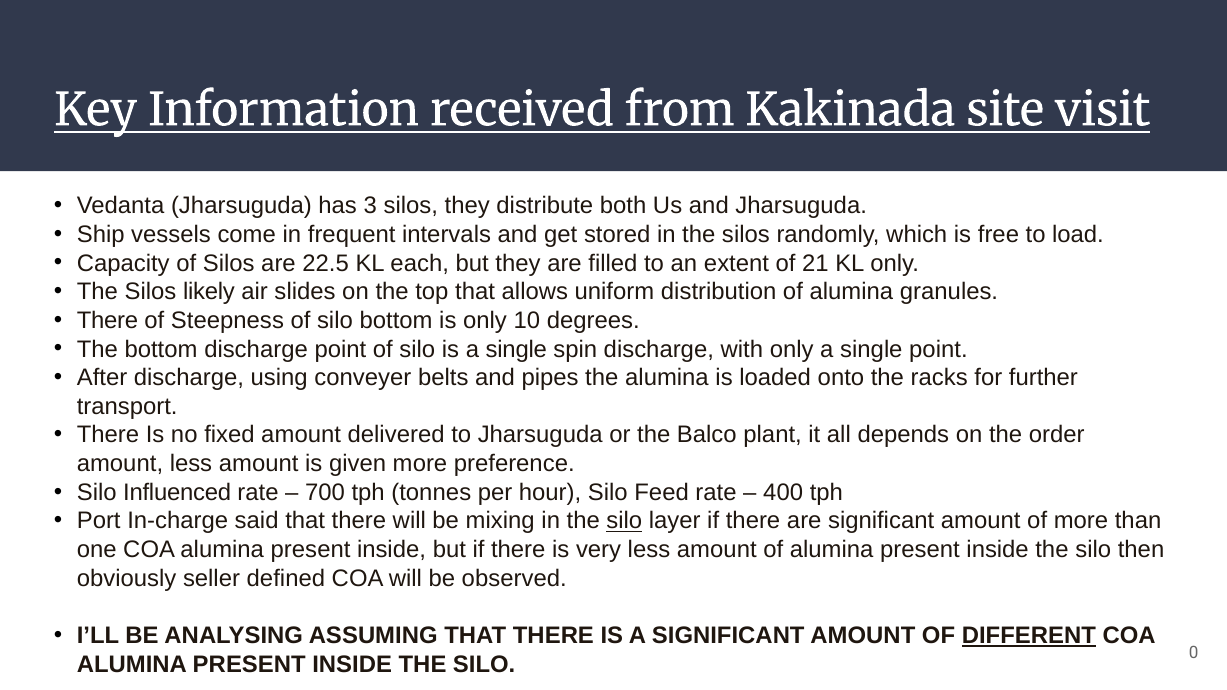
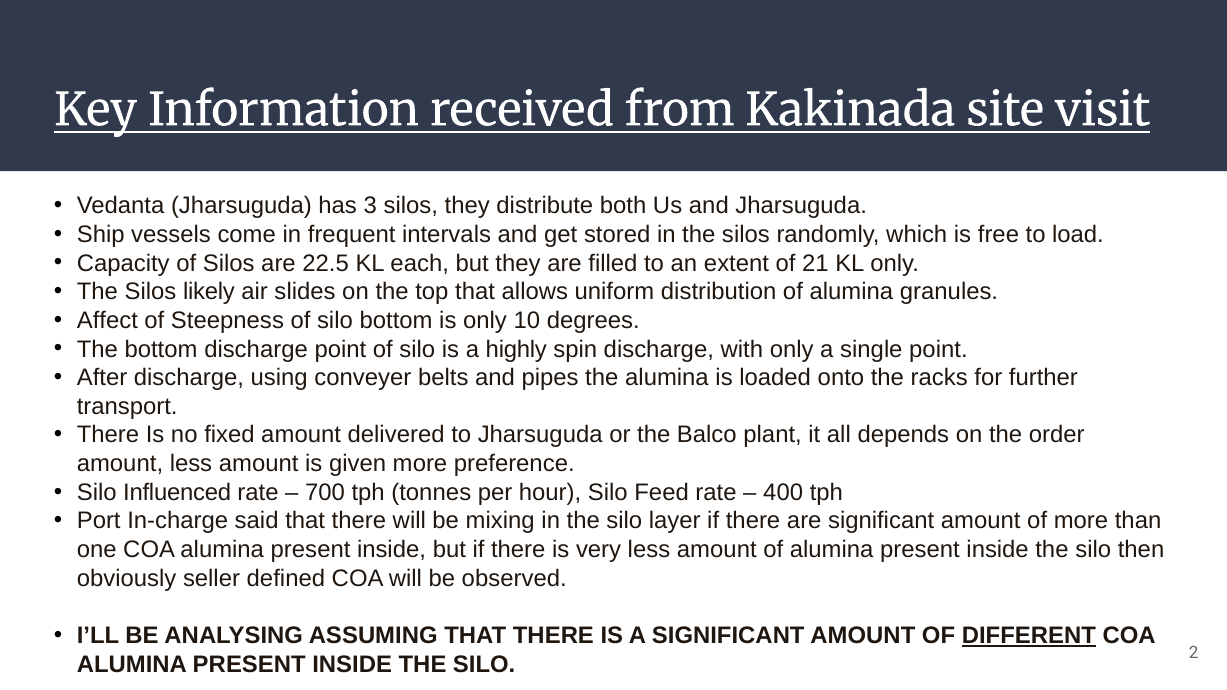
There at (108, 321): There -> Affect
is a single: single -> highly
silo at (624, 521) underline: present -> none
0: 0 -> 2
